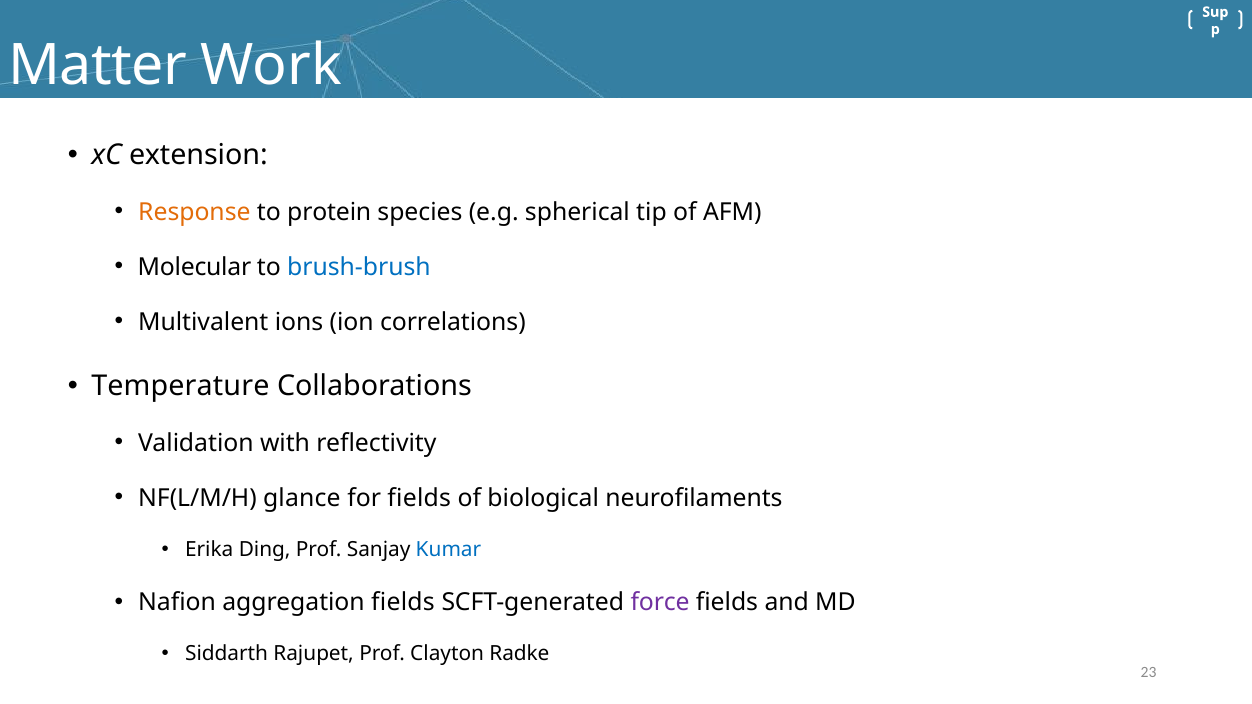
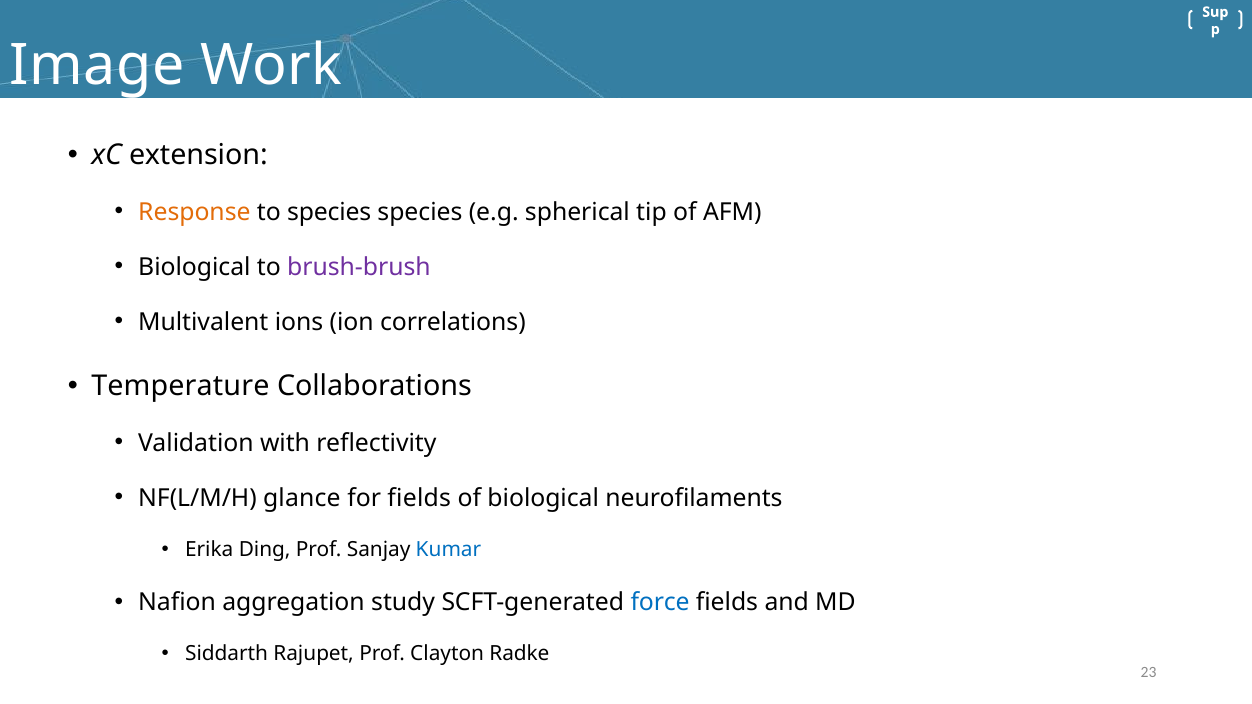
Matter: Matter -> Image
to protein: protein -> species
Molecular at (194, 267): Molecular -> Biological
brush-brush colour: blue -> purple
aggregation fields: fields -> study
force colour: purple -> blue
